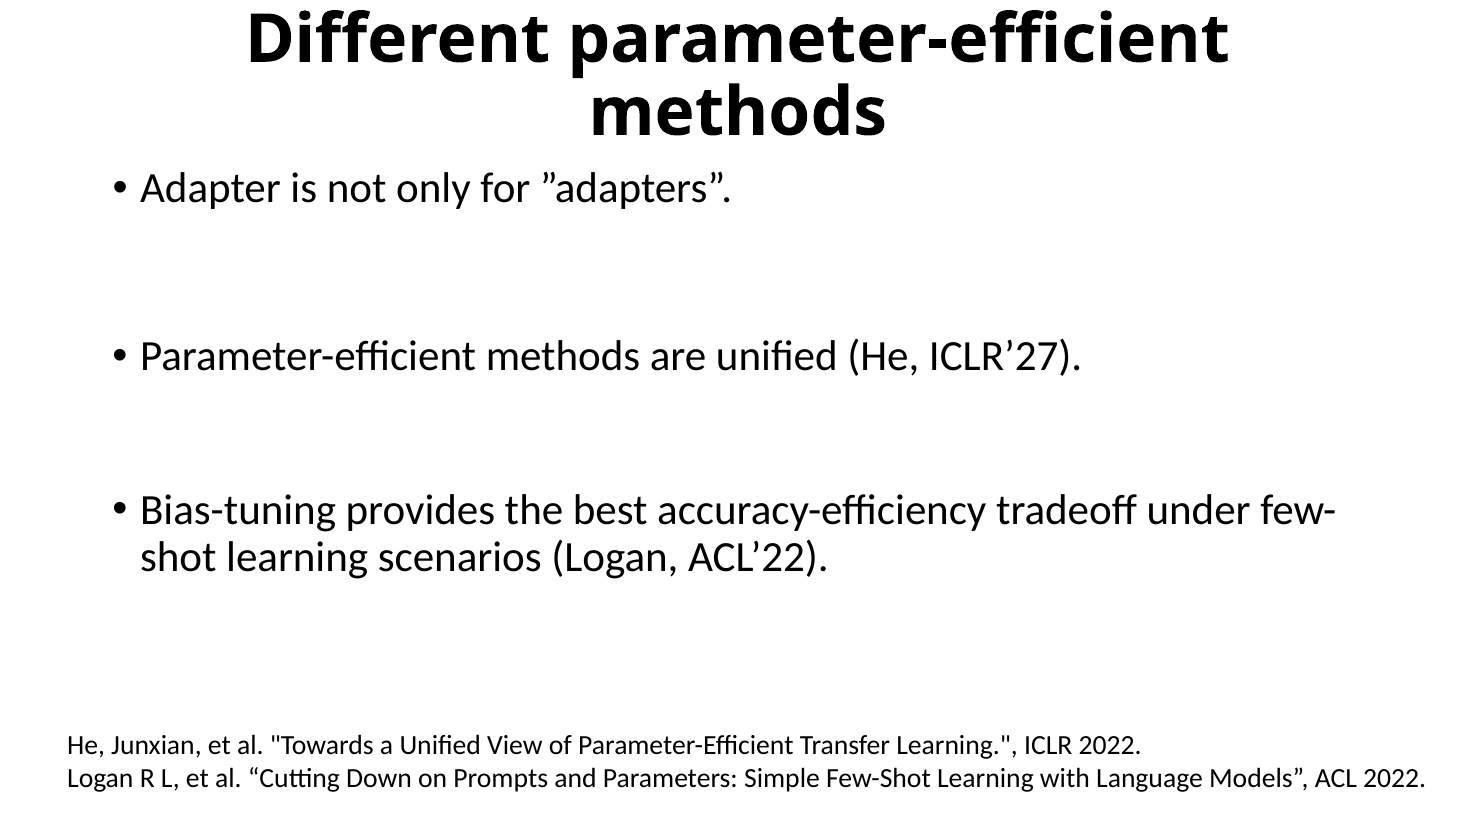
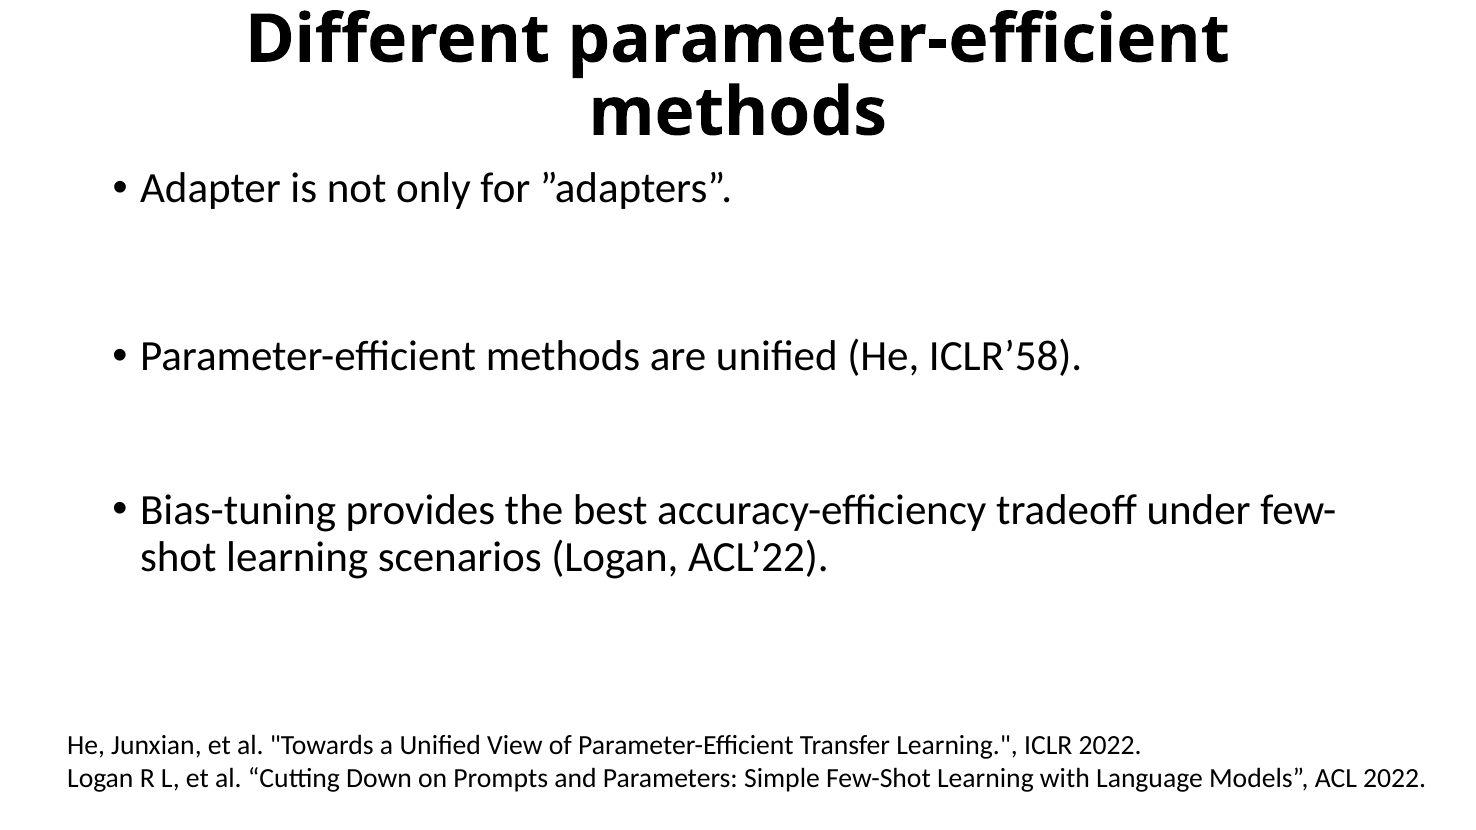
ICLR’27: ICLR’27 -> ICLR’58
